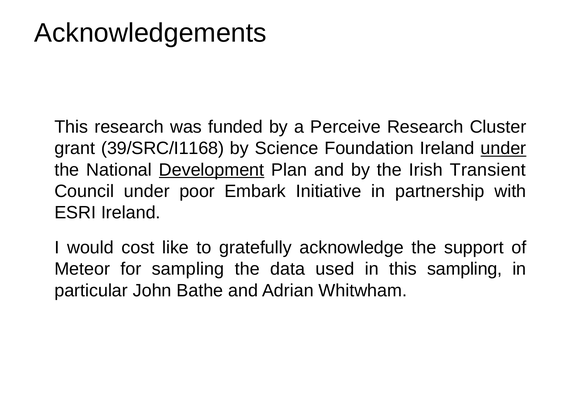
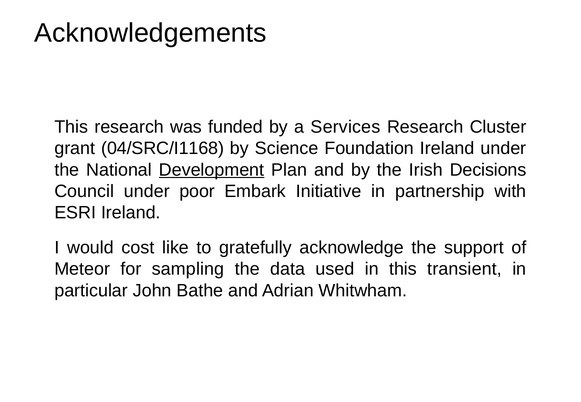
Perceive: Perceive -> Services
39/SRC/I1168: 39/SRC/I1168 -> 04/SRC/I1168
under at (503, 149) underline: present -> none
Transient: Transient -> Decisions
this sampling: sampling -> transient
